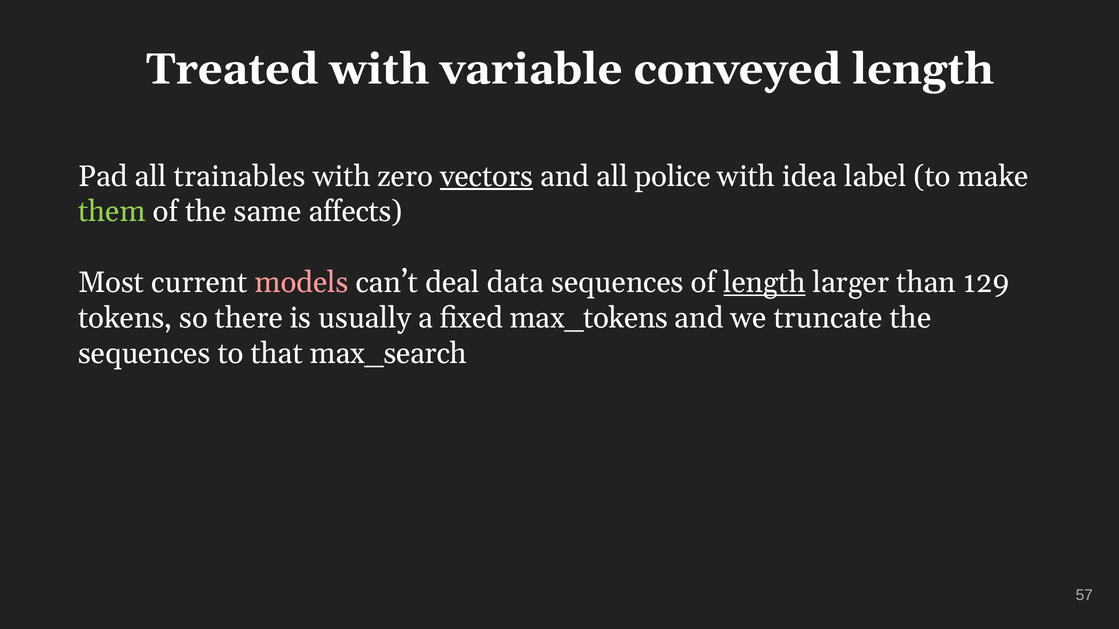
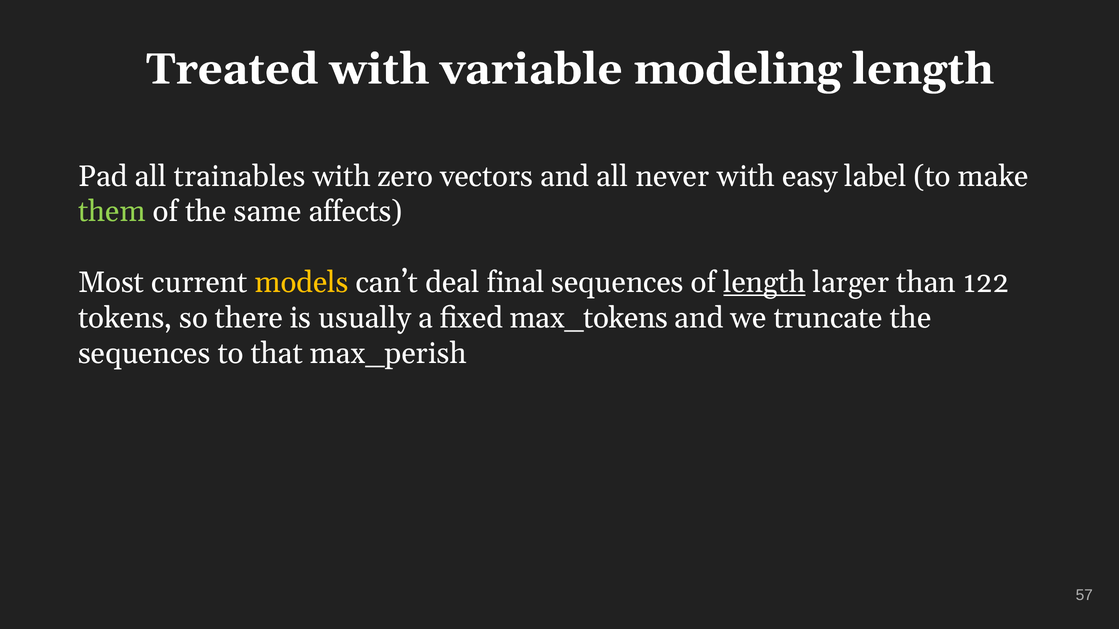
conveyed: conveyed -> modeling
vectors underline: present -> none
police: police -> never
idea: idea -> easy
models colour: pink -> yellow
data: data -> final
129: 129 -> 122
max_search: max_search -> max_perish
